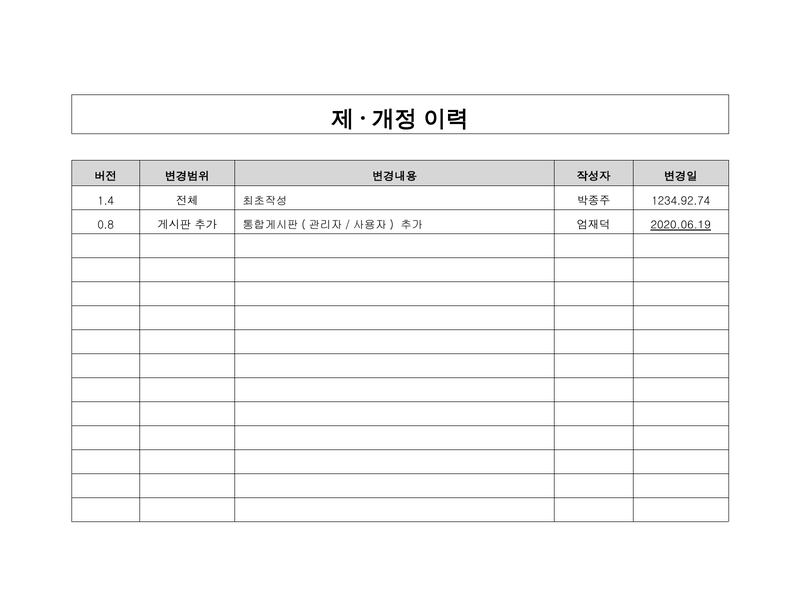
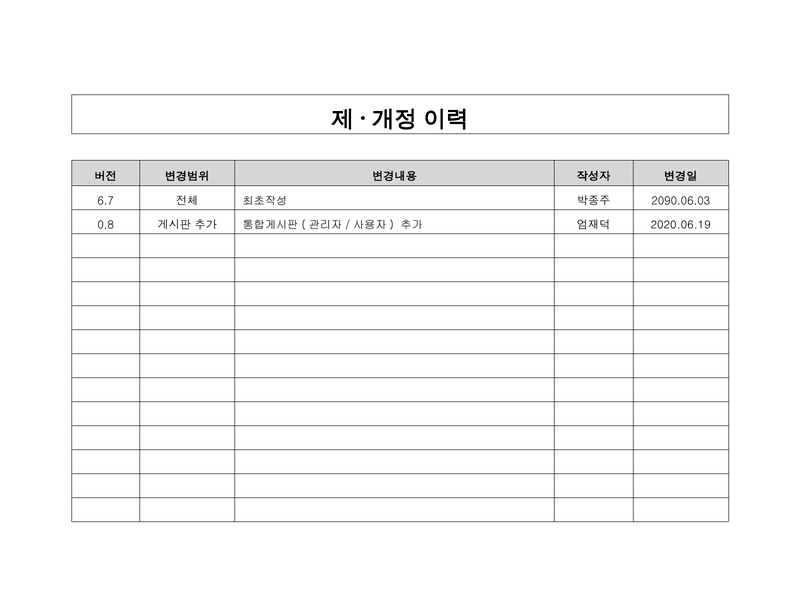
1.4: 1.4 -> 6.7
1234.92.74: 1234.92.74 -> 2090.06.03
2020.06.19 underline: present -> none
